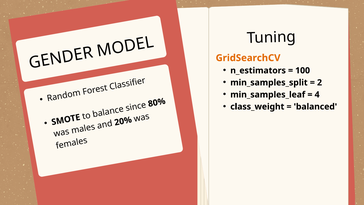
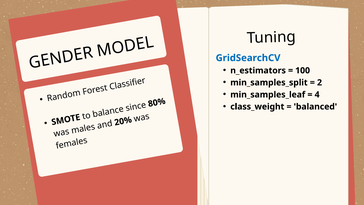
GridSearchCV colour: orange -> blue
